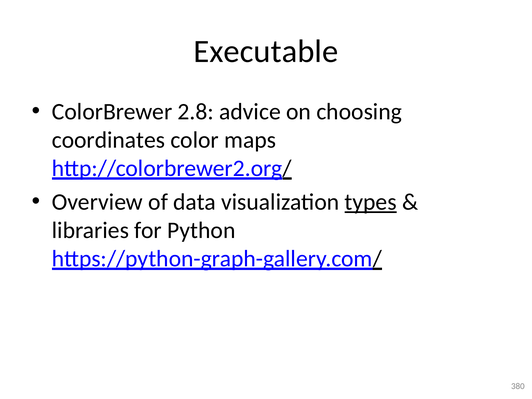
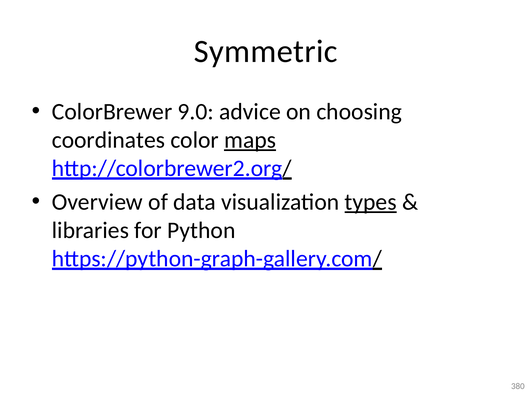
Executable: Executable -> Symmetric
2.8: 2.8 -> 9.0
maps underline: none -> present
